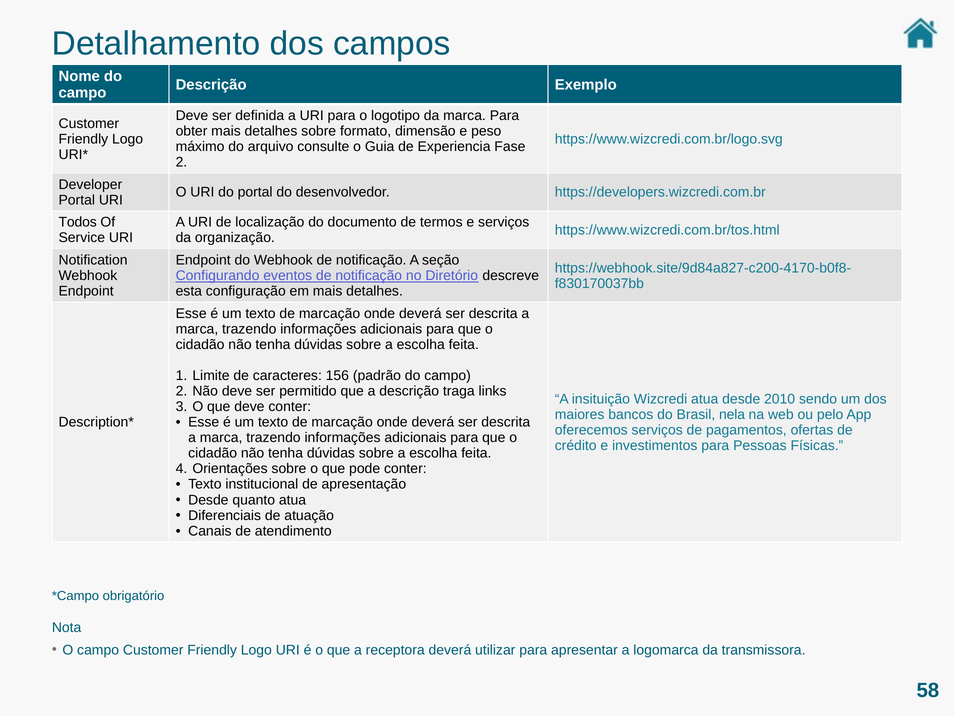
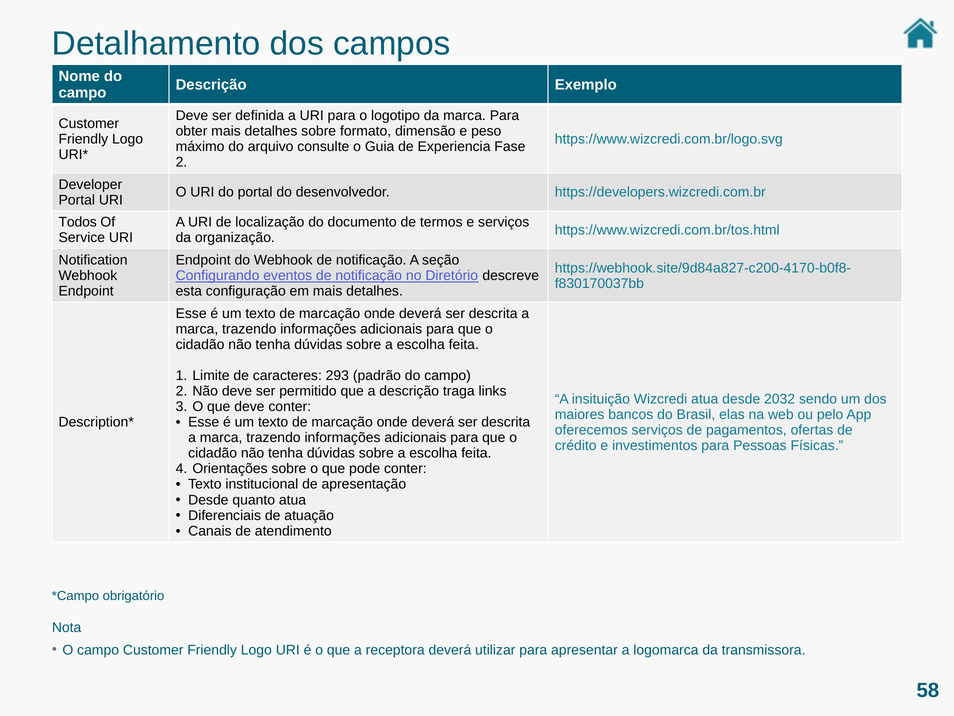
156: 156 -> 293
2010: 2010 -> 2032
nela: nela -> elas
